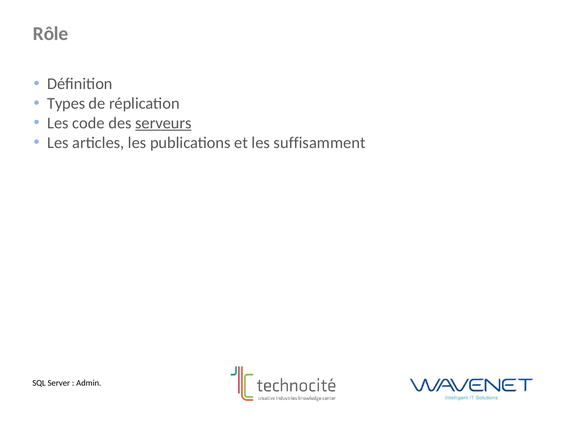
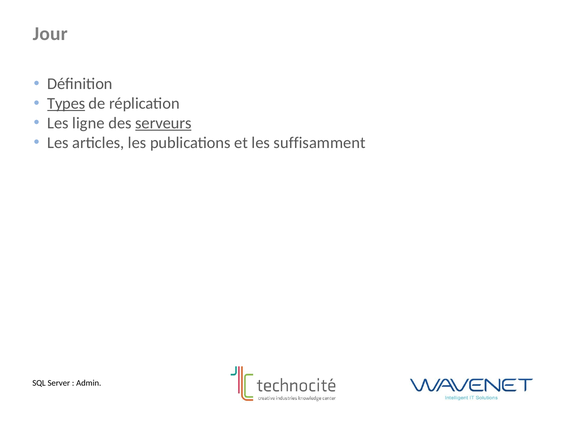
Rôle: Rôle -> Jour
Types underline: none -> present
code: code -> ligne
